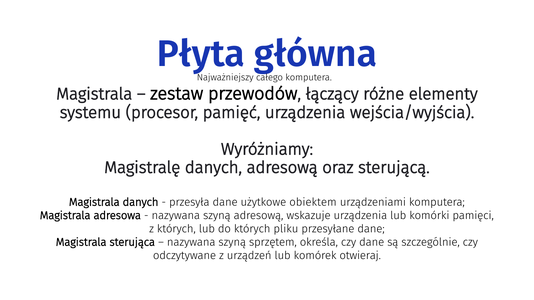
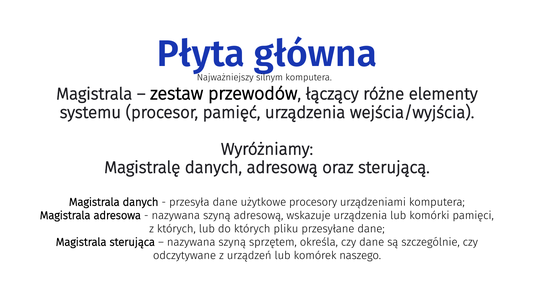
całego: całego -> silnym
obiektem: obiektem -> procesory
otwieraj: otwieraj -> naszego
